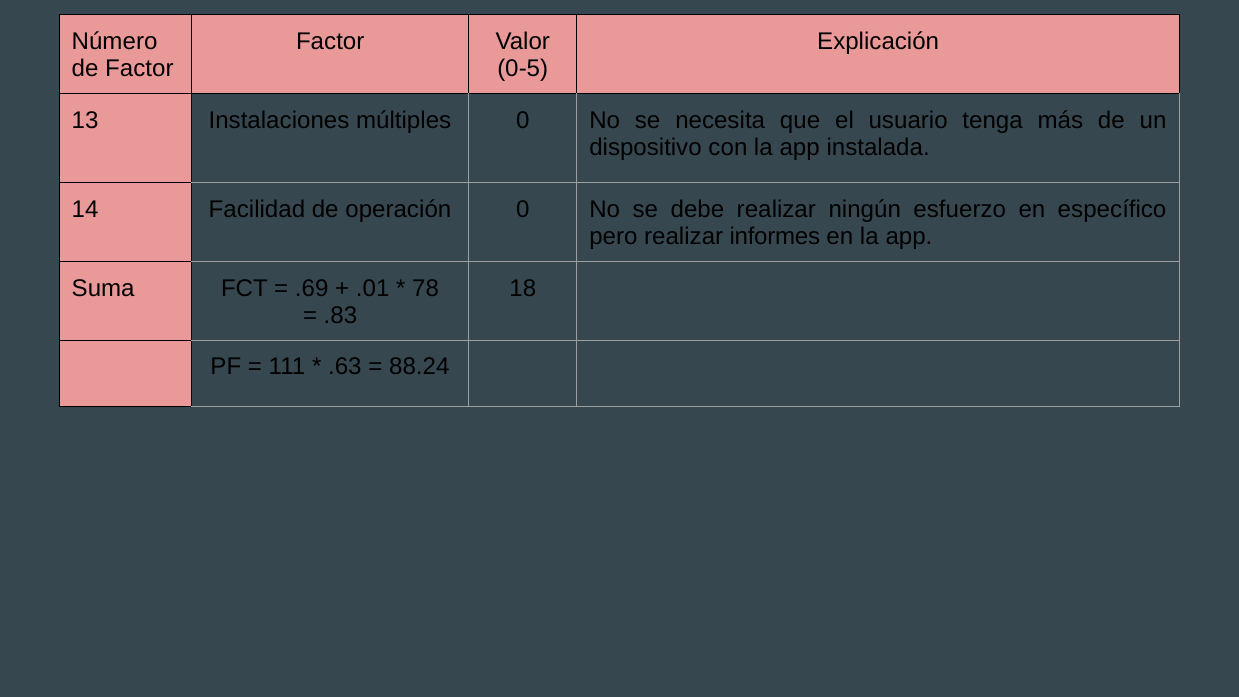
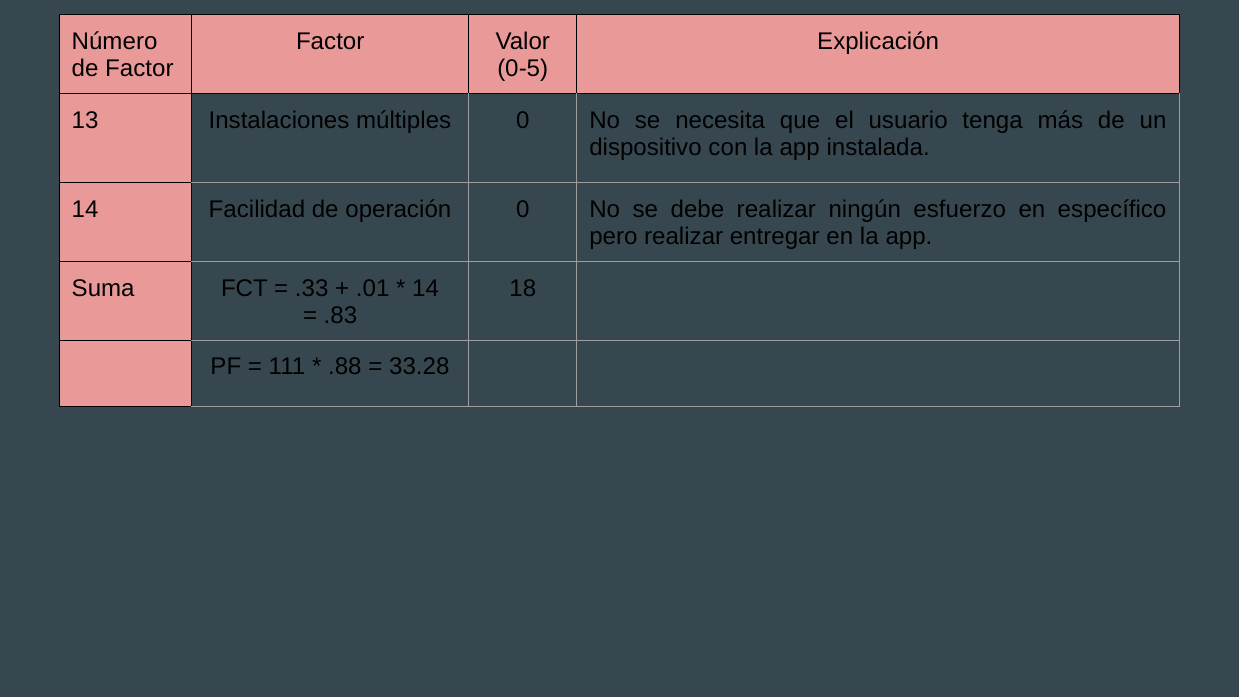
informes: informes -> entregar
.69: .69 -> .33
78 at (426, 288): 78 -> 14
.63: .63 -> .88
88.24: 88.24 -> 33.28
